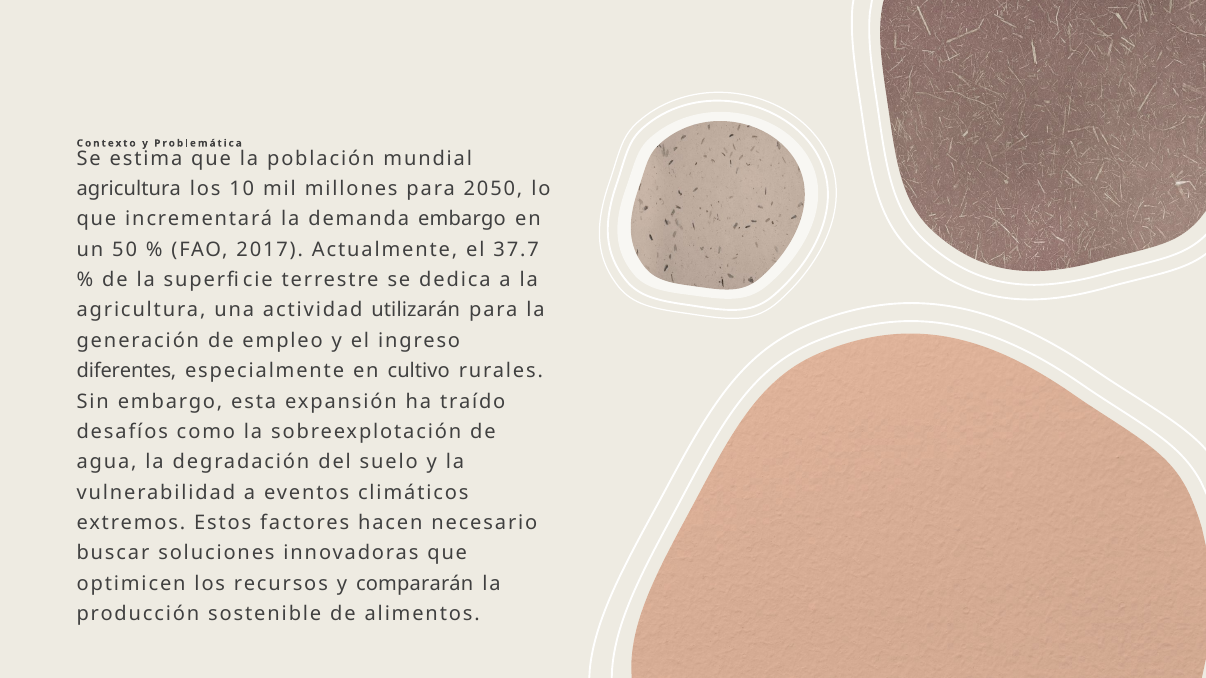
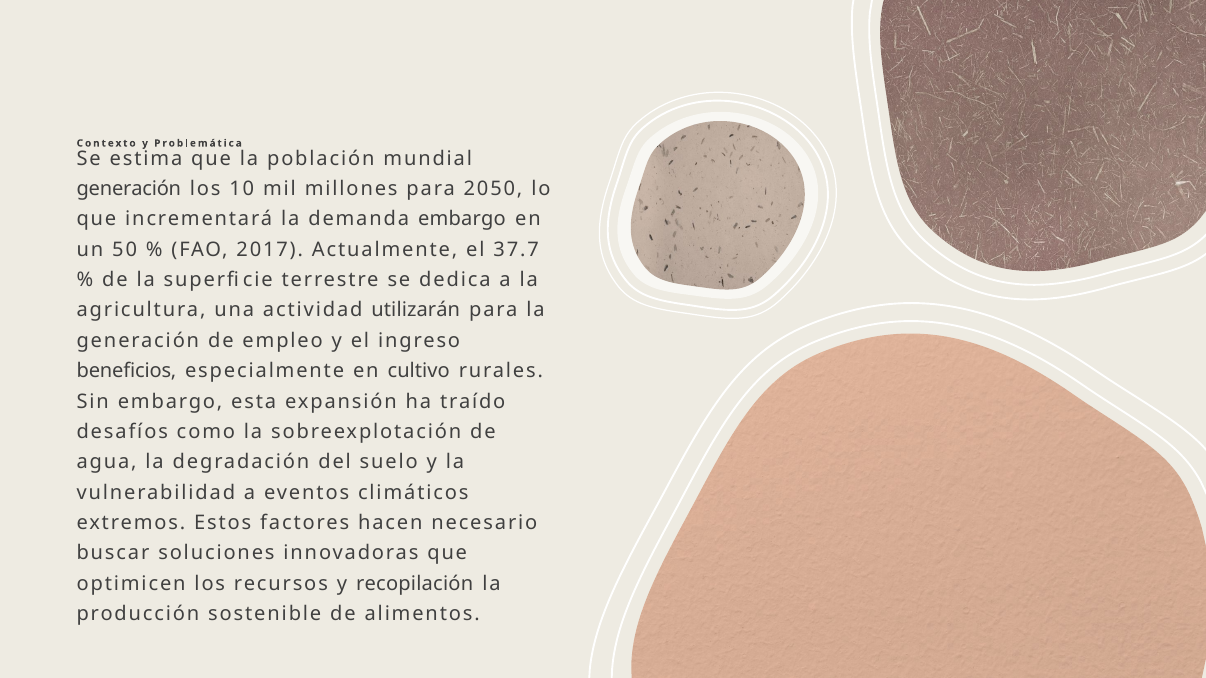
agricultura at (129, 189): agricultura -> generación
diferentes: diferentes -> beneficios
compararán: compararán -> recopilación
